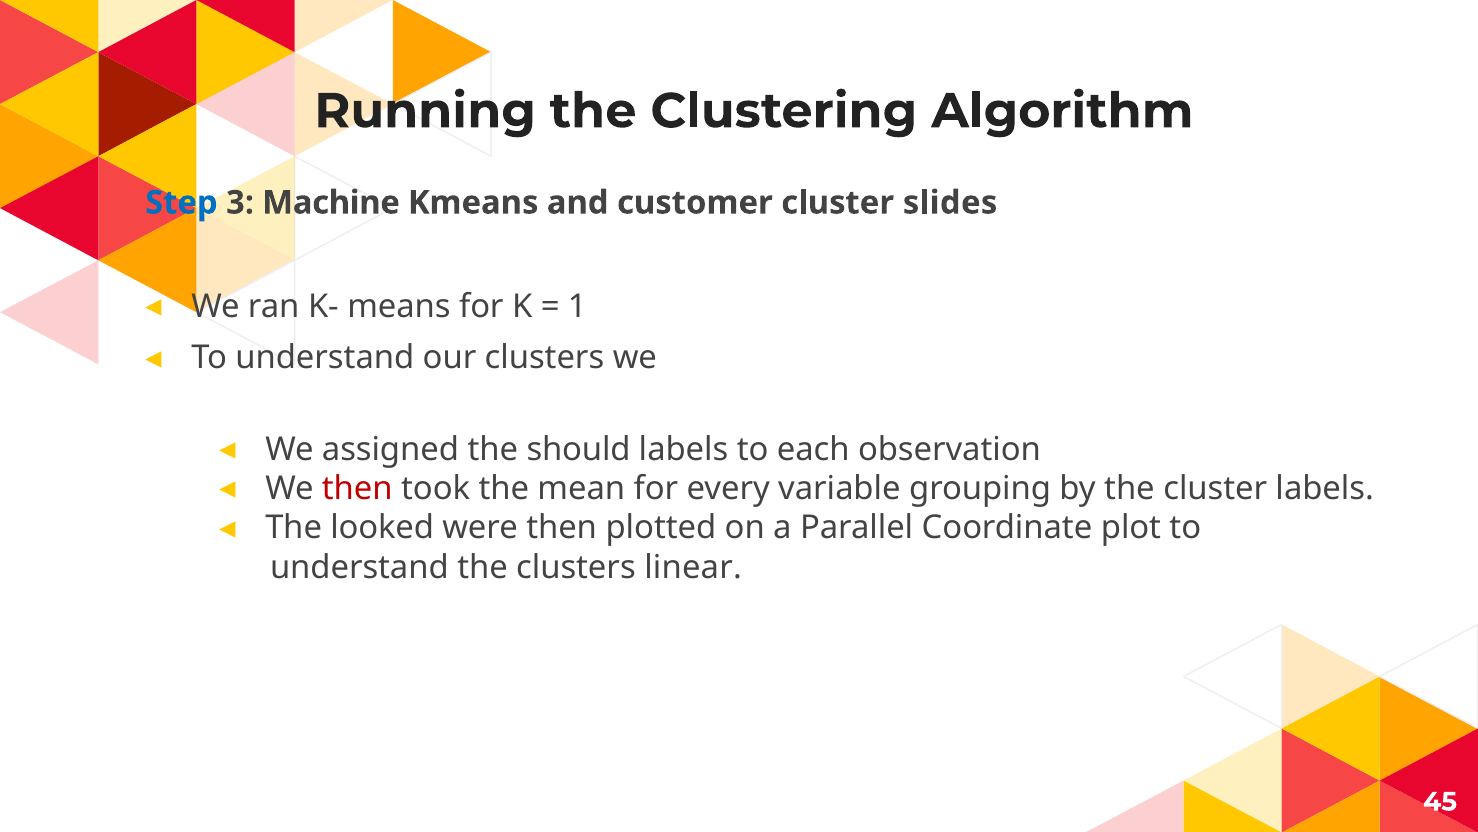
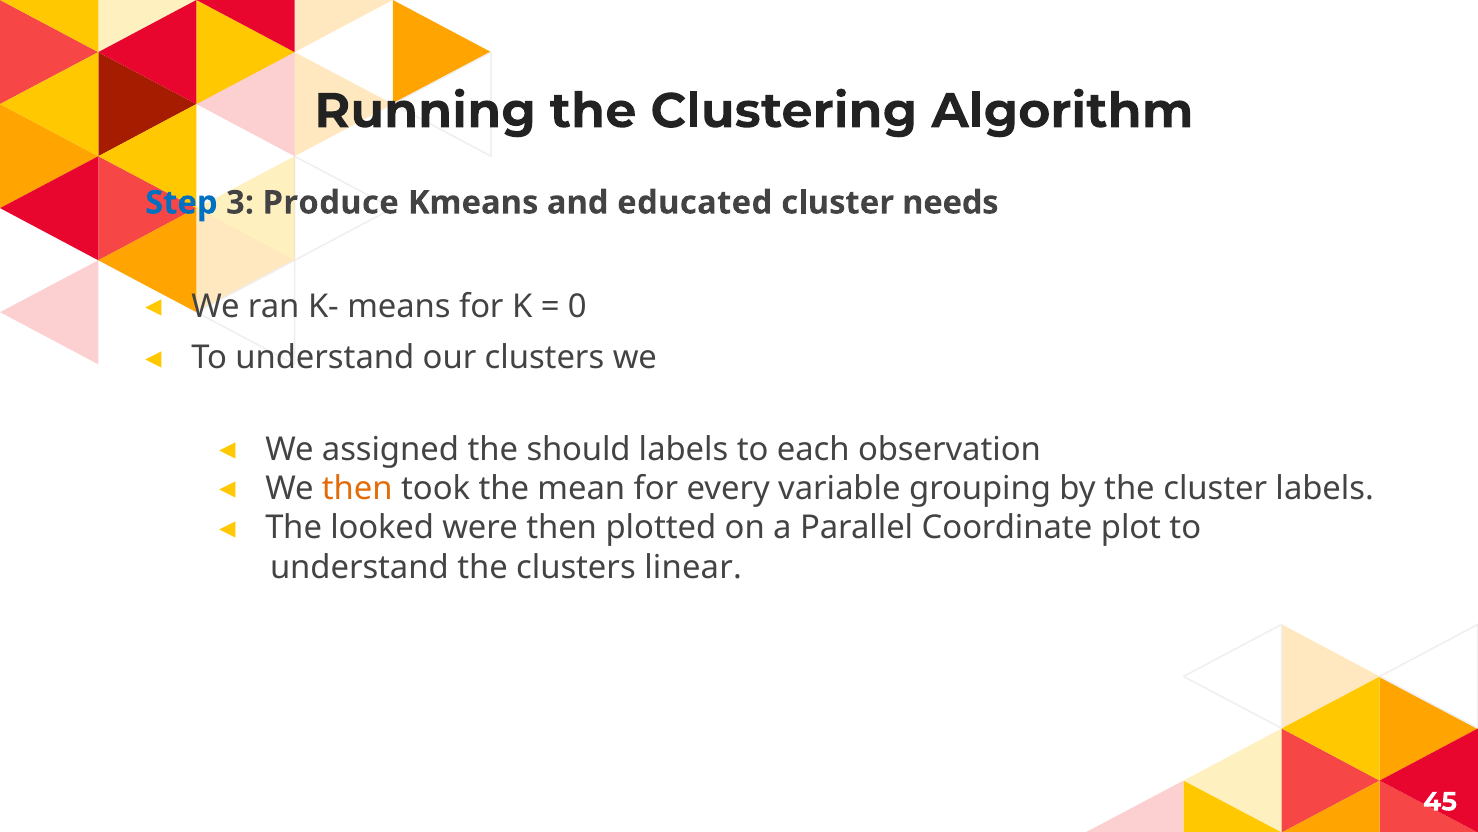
Machine: Machine -> Produce
customer: customer -> educated
slides: slides -> needs
1: 1 -> 0
then at (357, 488) colour: red -> orange
